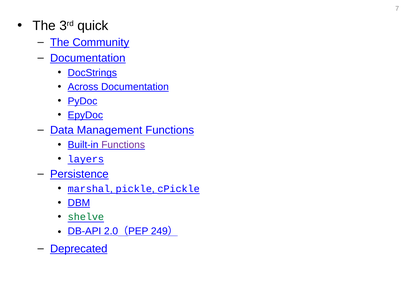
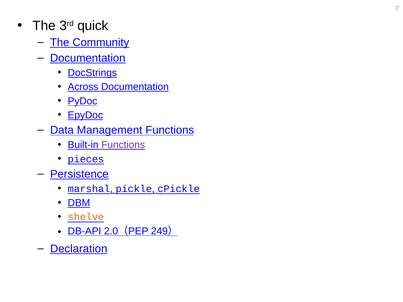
layers: layers -> pieces
shelve colour: green -> orange
Deprecated: Deprecated -> Declaration
